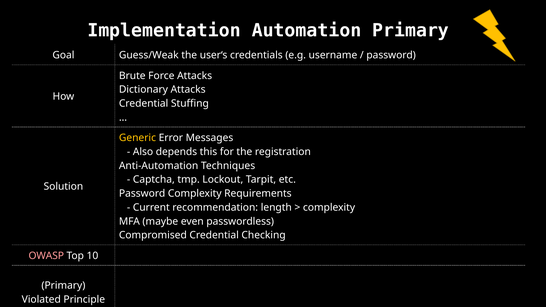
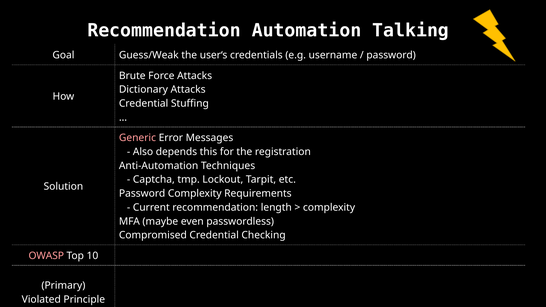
Implementation at (164, 31): Implementation -> Recommendation
Automation Primary: Primary -> Talking
Generic colour: yellow -> pink
